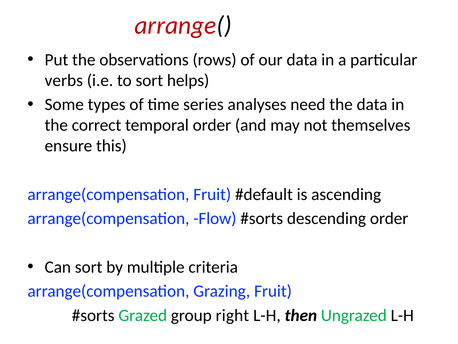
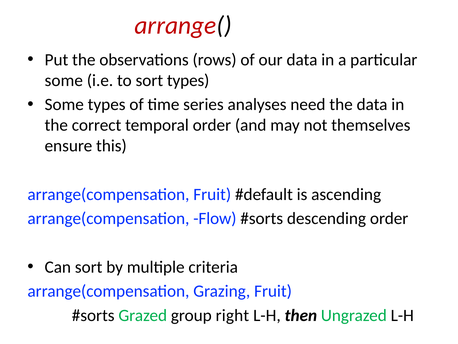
verbs at (64, 80): verbs -> some
sort helps: helps -> types
